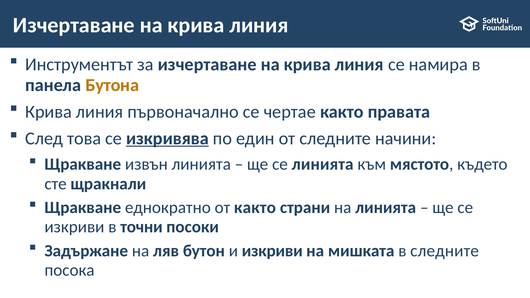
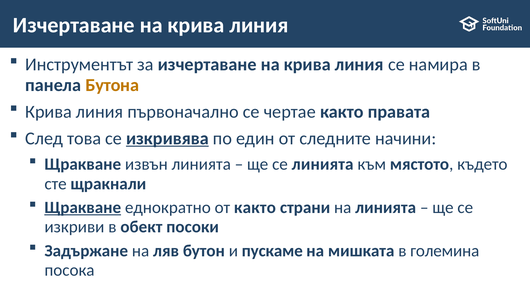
Щракване at (83, 208) underline: none -> present
точни: точни -> обект
и изкриви: изкриви -> пускаме
в следните: следните -> големина
